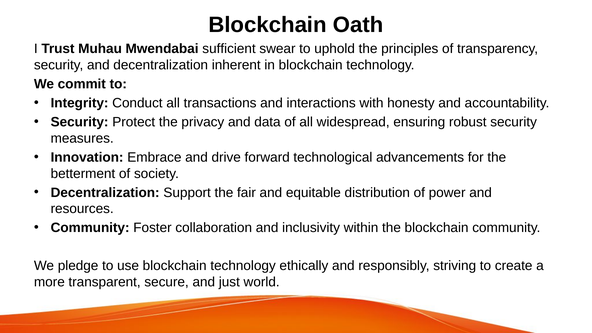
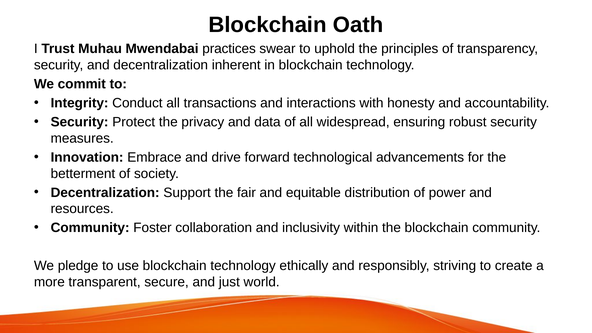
sufficient: sufficient -> practices
